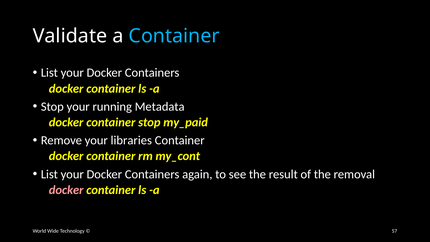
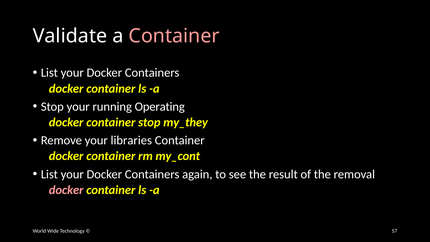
Container at (174, 36) colour: light blue -> pink
Metadata: Metadata -> Operating
my_paid: my_paid -> my_they
